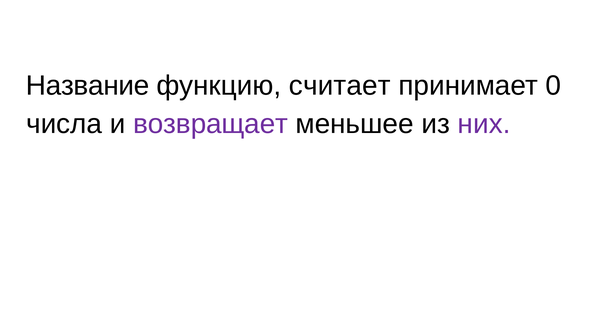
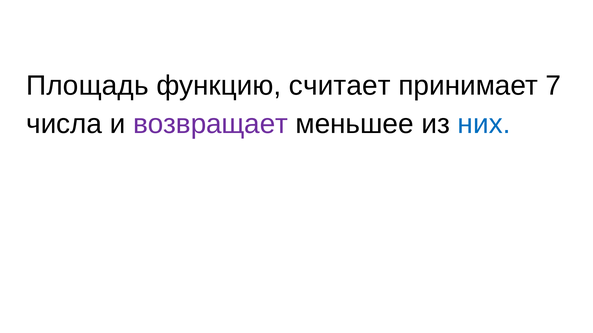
Название: Название -> Площадь
0: 0 -> 7
них colour: purple -> blue
